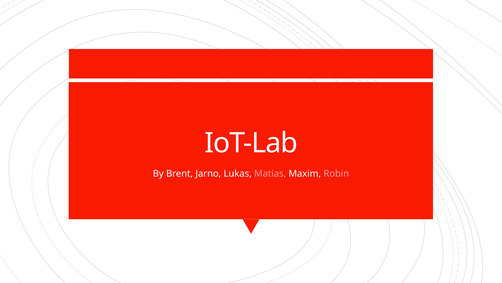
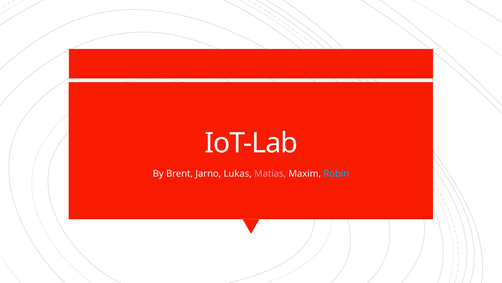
Robin colour: pink -> light blue
